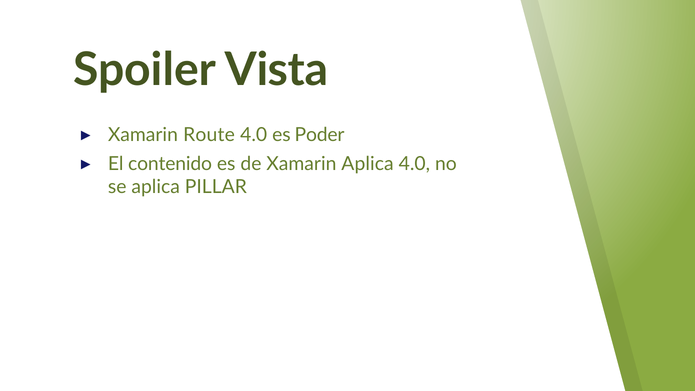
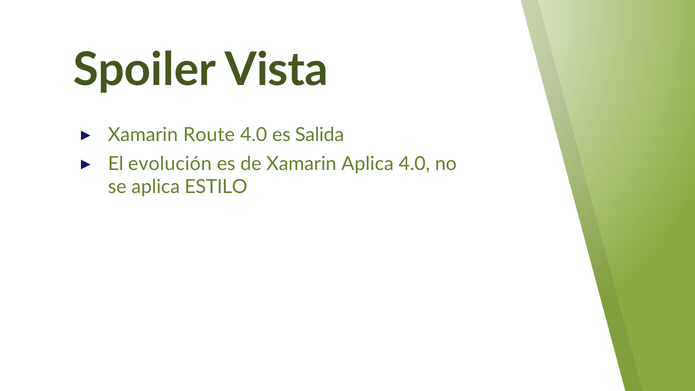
Poder: Poder -> Salida
contenido: contenido -> evolución
PILLAR: PILLAR -> ESTILO
